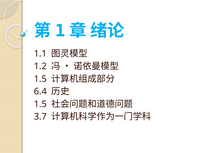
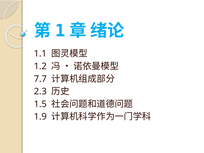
1.5 at (40, 79): 1.5 -> 7.7
6.4: 6.4 -> 2.3
3.7: 3.7 -> 1.9
